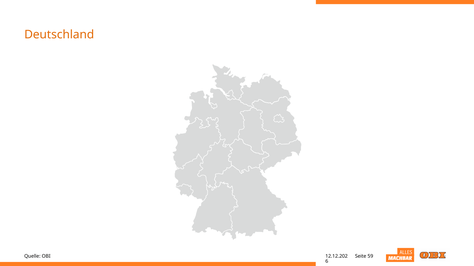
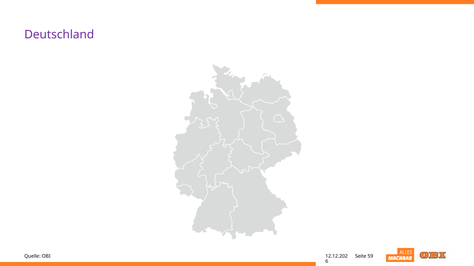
Deutschland colour: orange -> purple
